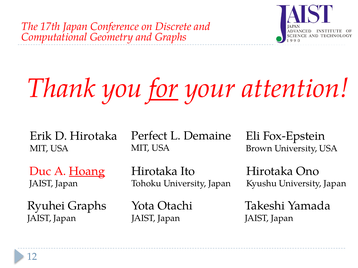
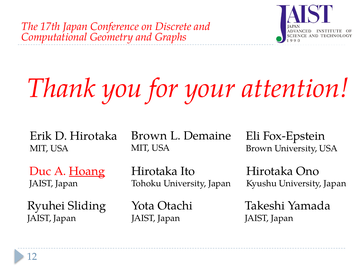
for underline: present -> none
Perfect at (149, 136): Perfect -> Brown
Ryuhei Graphs: Graphs -> Sliding
